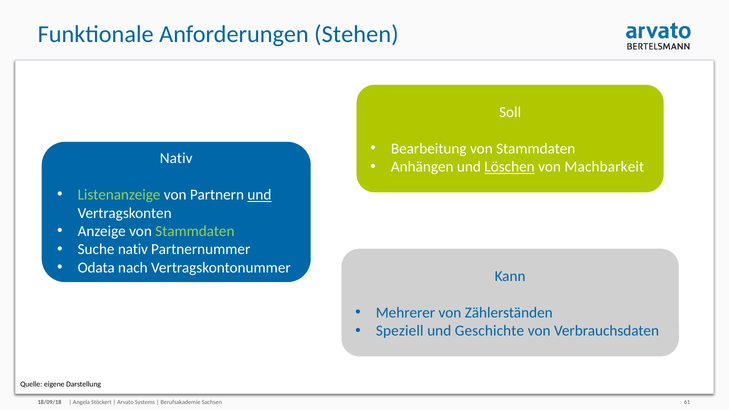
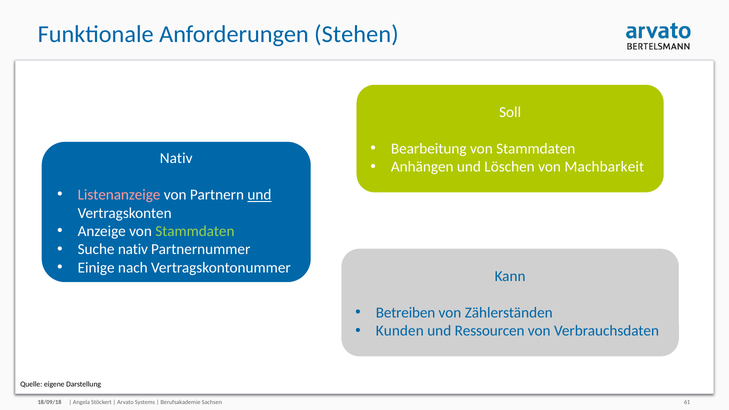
Löschen underline: present -> none
Listenanzeige colour: light green -> pink
Odata: Odata -> Einige
Mehrerer: Mehrerer -> Betreiben
Speziell: Speziell -> Kunden
Geschichte: Geschichte -> Ressourcen
